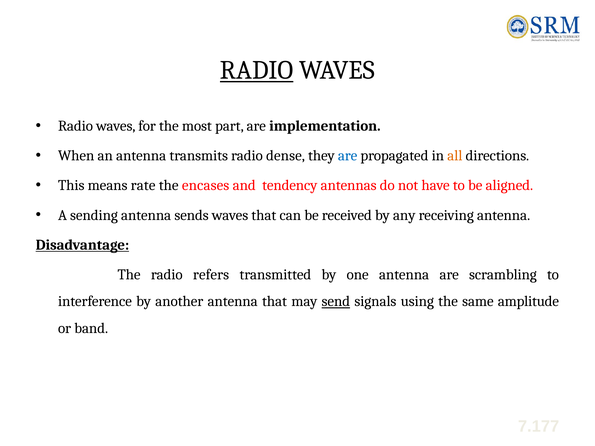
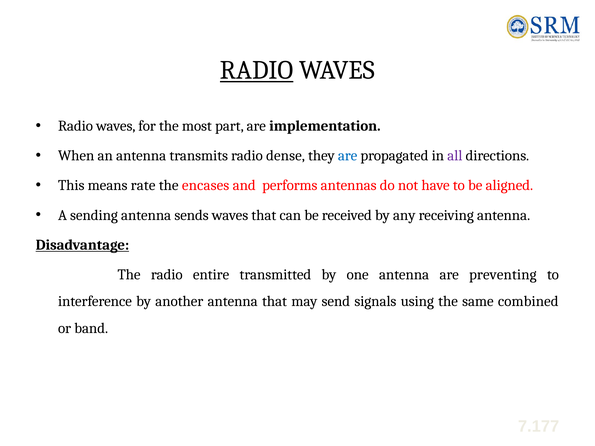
all colour: orange -> purple
tendency: tendency -> performs
refers: refers -> entire
scrambling: scrambling -> preventing
send underline: present -> none
amplitude: amplitude -> combined
